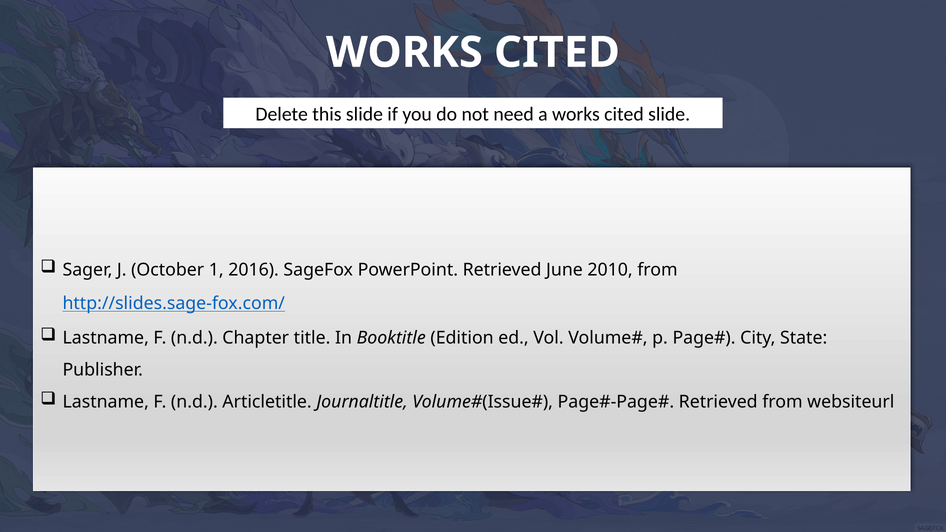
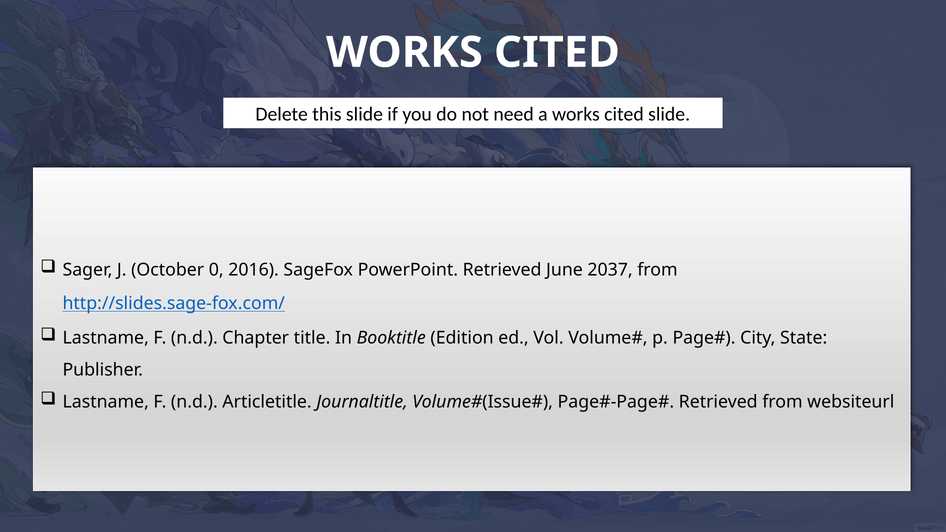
1: 1 -> 0
2010: 2010 -> 2037
